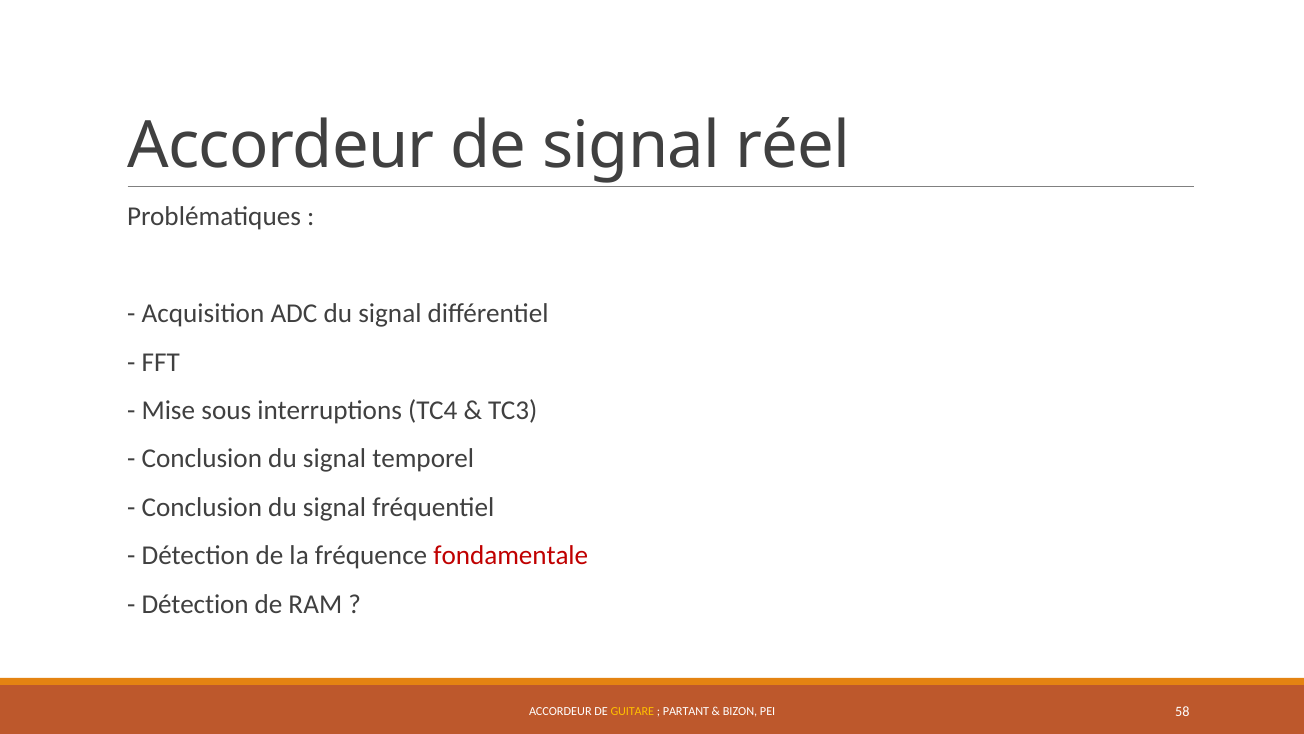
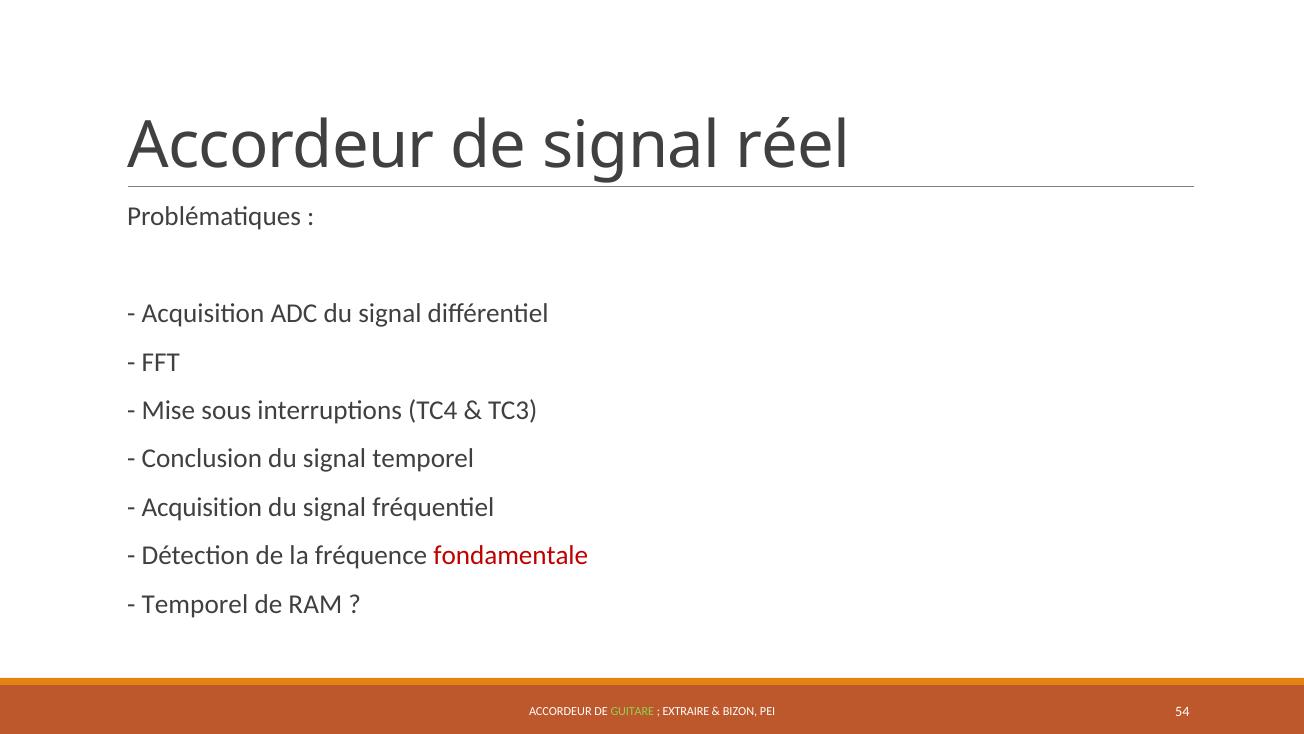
Conclusion at (202, 507): Conclusion -> Acquisition
Détection at (195, 604): Détection -> Temporel
GUITARE colour: yellow -> light green
PARTANT: PARTANT -> EXTRAIRE
58: 58 -> 54
